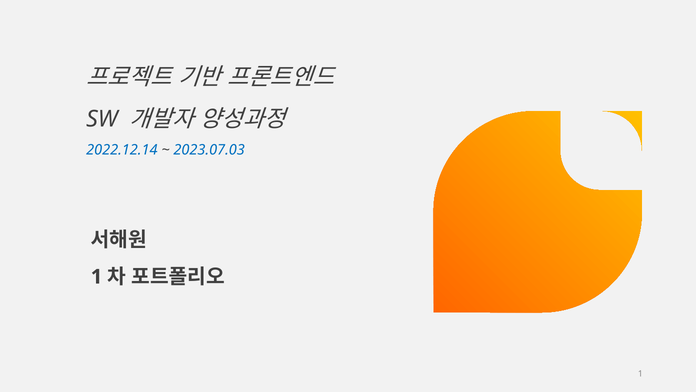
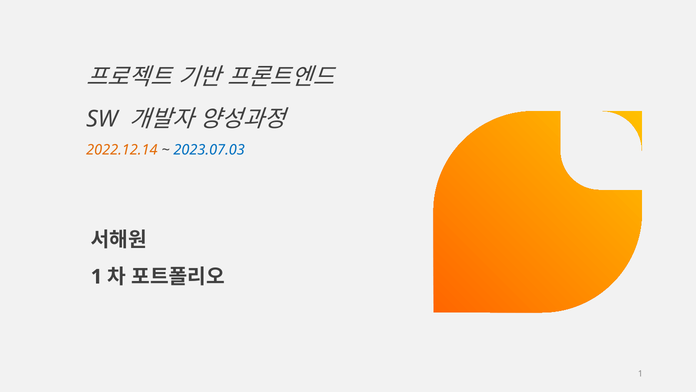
2022.12.14 colour: blue -> orange
